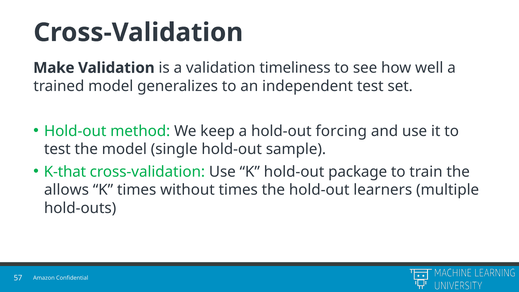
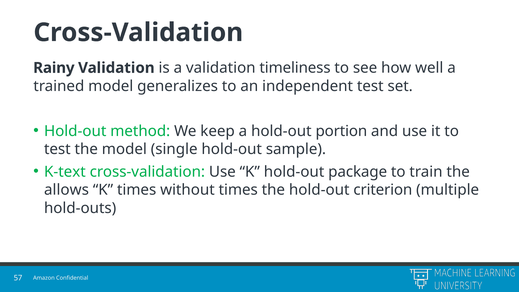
Make: Make -> Rainy
forcing: forcing -> portion
K-that: K-that -> K-text
learners: learners -> criterion
